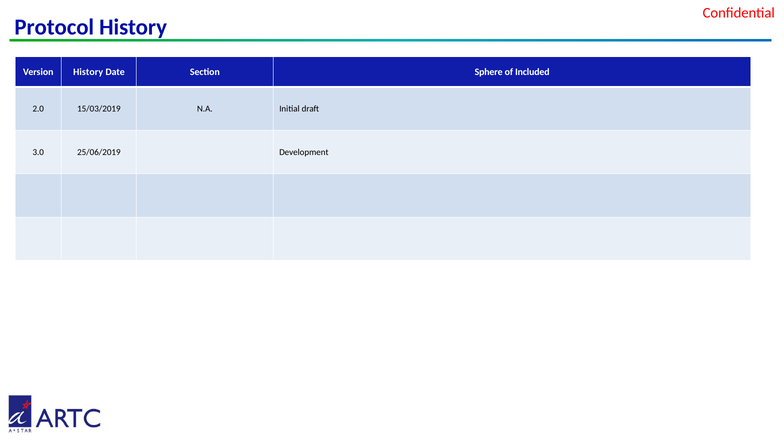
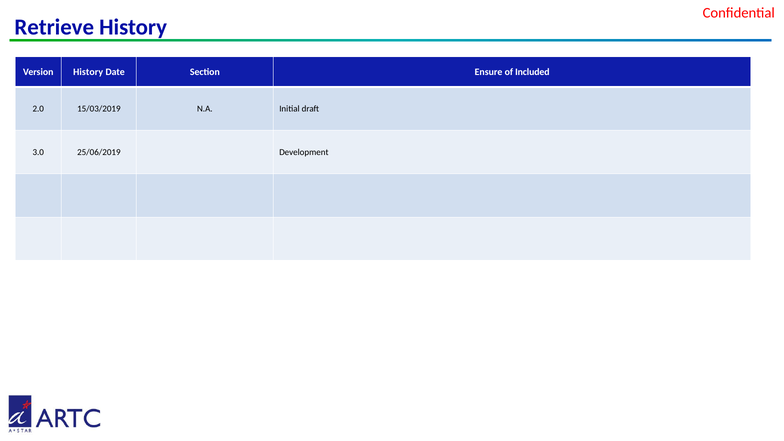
Protocol: Protocol -> Retrieve
Sphere: Sphere -> Ensure
